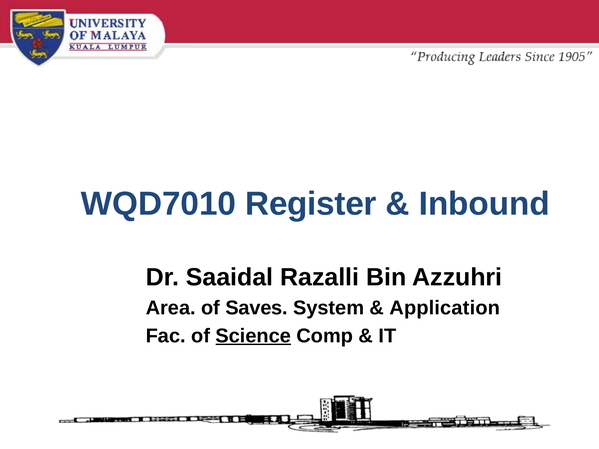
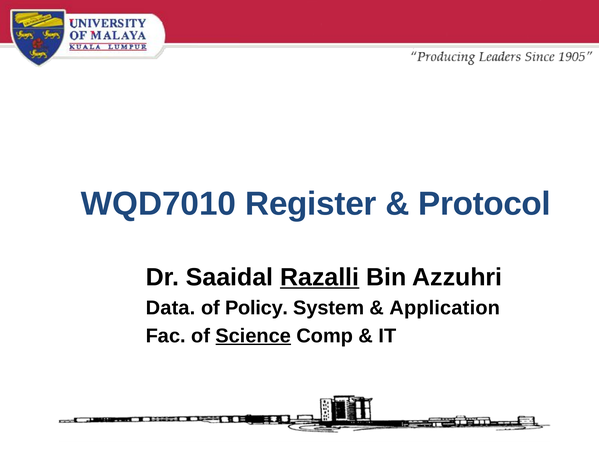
Inbound: Inbound -> Protocol
Razalli underline: none -> present
Area: Area -> Data
Saves: Saves -> Policy
